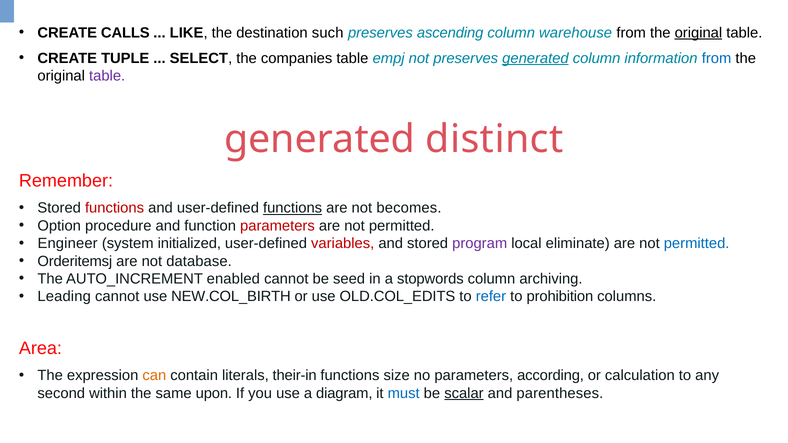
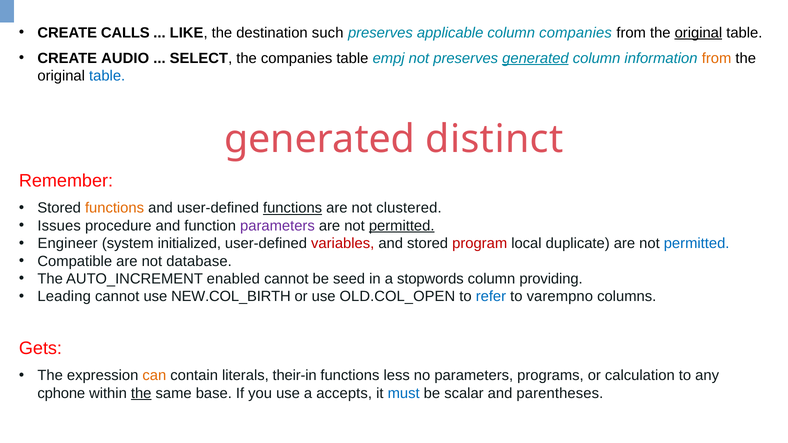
ascending: ascending -> applicable
column warehouse: warehouse -> companies
TUPLE: TUPLE -> AUDIO
from at (717, 58) colour: blue -> orange
table at (107, 76) colour: purple -> blue
functions at (115, 208) colour: red -> orange
becomes: becomes -> clustered
Option: Option -> Issues
parameters at (277, 226) colour: red -> purple
permitted at (402, 226) underline: none -> present
program colour: purple -> red
eliminate: eliminate -> duplicate
Orderitemsj: Orderitemsj -> Compatible
archiving: archiving -> providing
OLD.COL_EDITS: OLD.COL_EDITS -> OLD.COL_OPEN
prohibition: prohibition -> varempno
Area: Area -> Gets
size: size -> less
according: according -> programs
second: second -> cphone
the at (141, 393) underline: none -> present
upon: upon -> base
diagram: diagram -> accepts
scalar underline: present -> none
